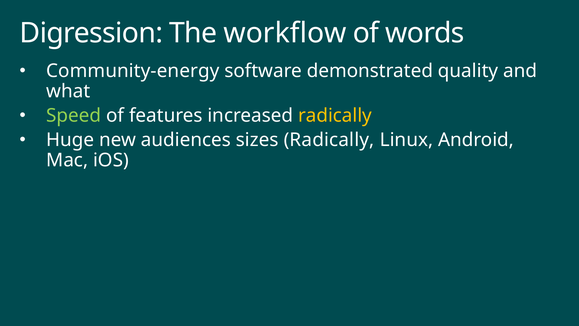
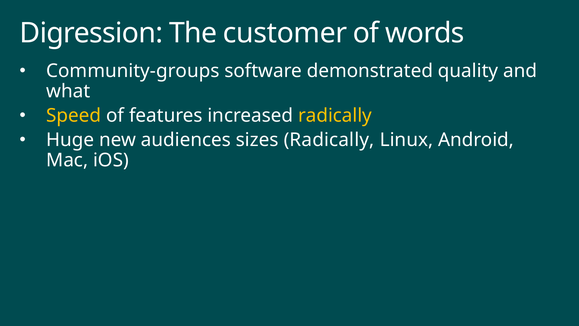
workflow: workflow -> customer
Community-energy: Community-energy -> Community-groups
Speed colour: light green -> yellow
